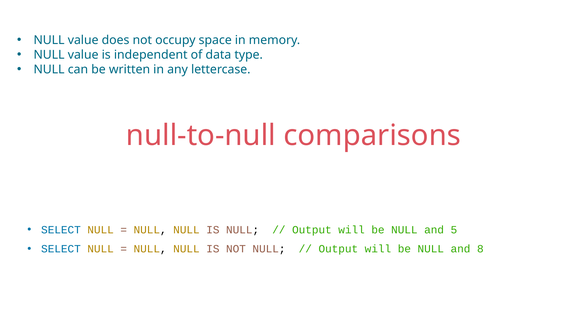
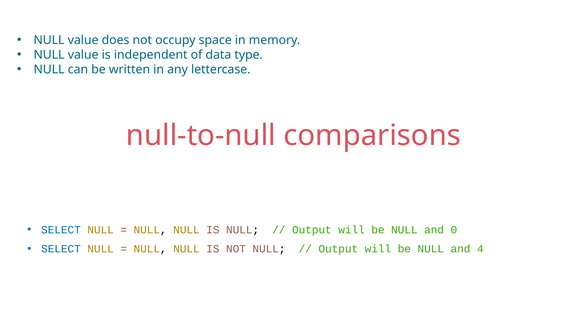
5: 5 -> 0
8: 8 -> 4
